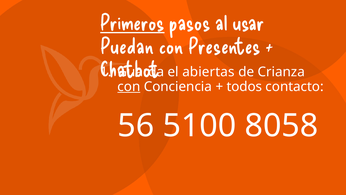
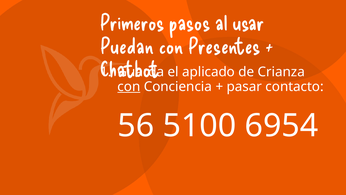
Primeros underline: present -> none
abiertas: abiertas -> aplicado
todos: todos -> pasar
8058: 8058 -> 6954
